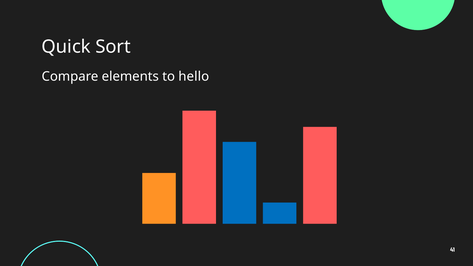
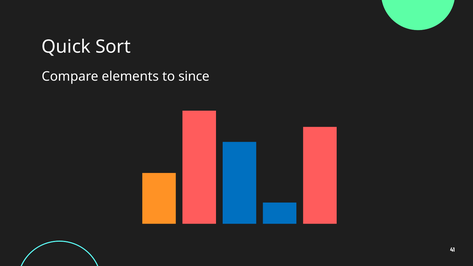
hello: hello -> since
